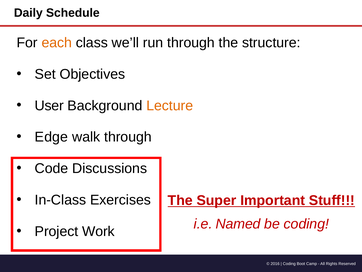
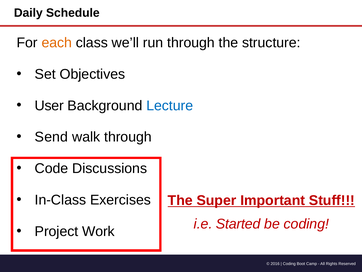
Lecture colour: orange -> blue
Edge: Edge -> Send
Named: Named -> Started
